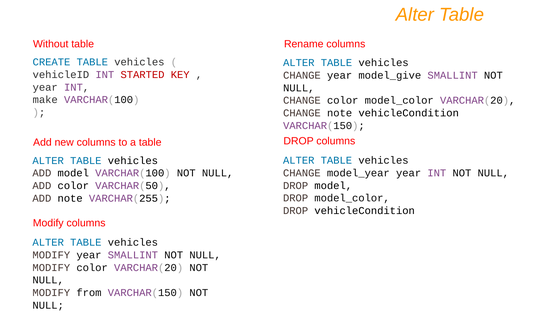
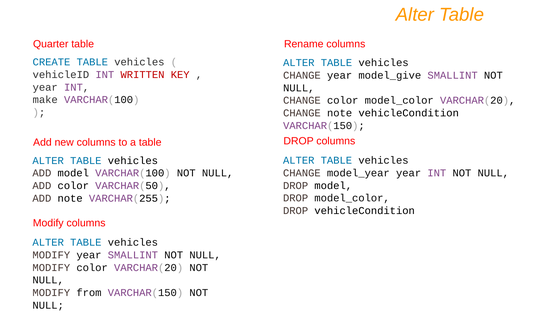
Without: Without -> Quarter
STARTED: STARTED -> WRITTEN
